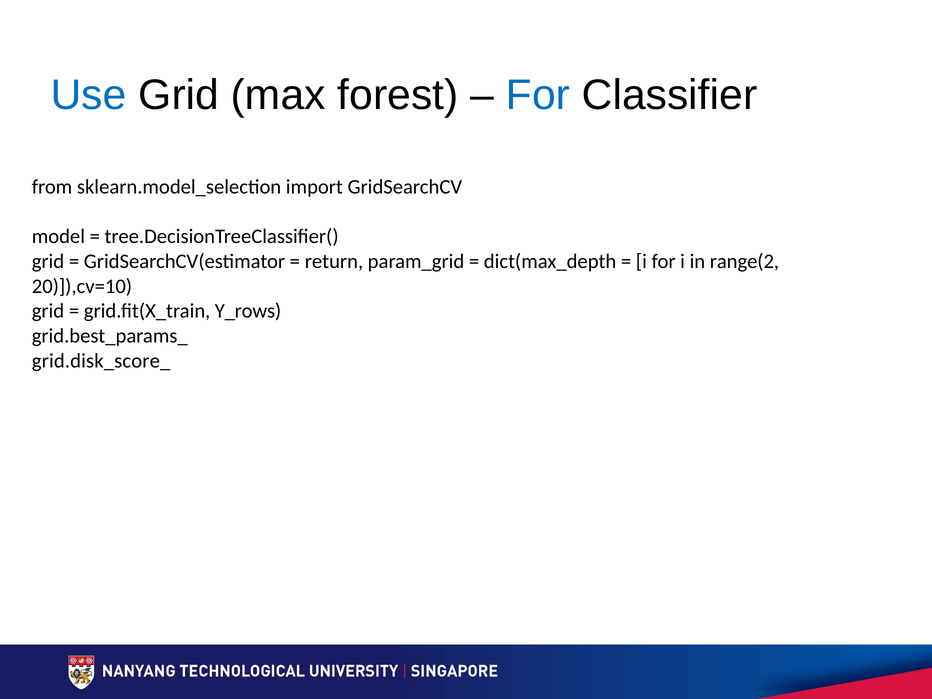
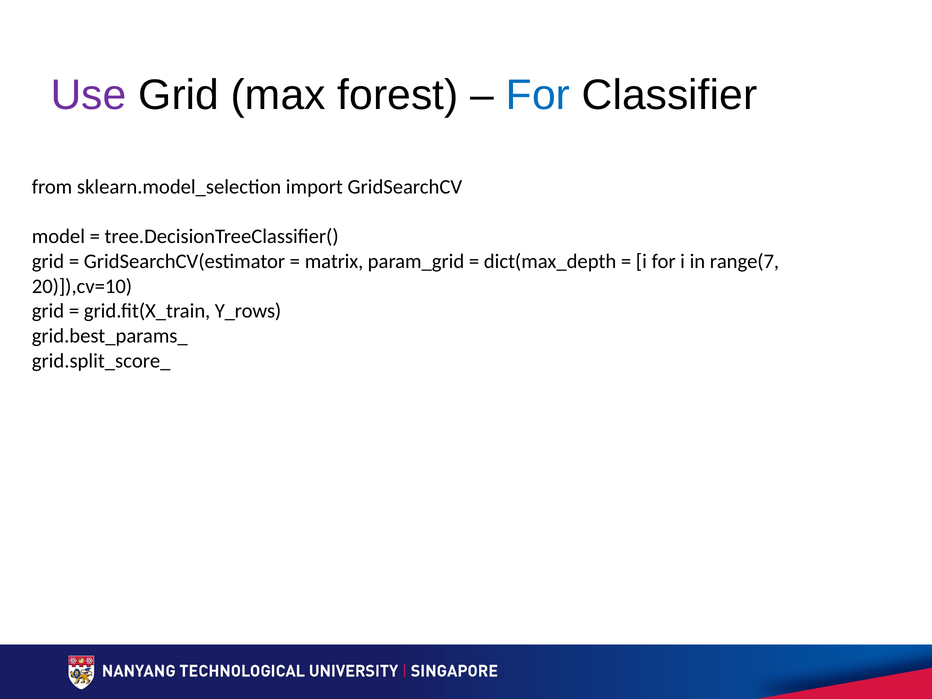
Use colour: blue -> purple
return: return -> matrix
range(2: range(2 -> range(7
grid.disk_score_: grid.disk_score_ -> grid.split_score_
